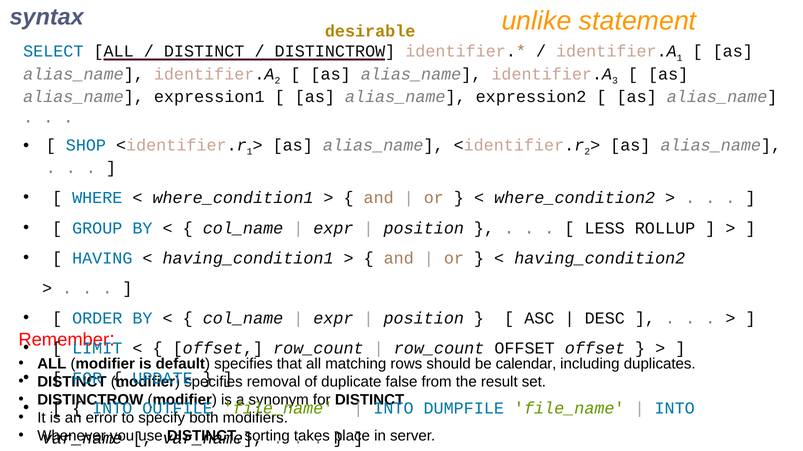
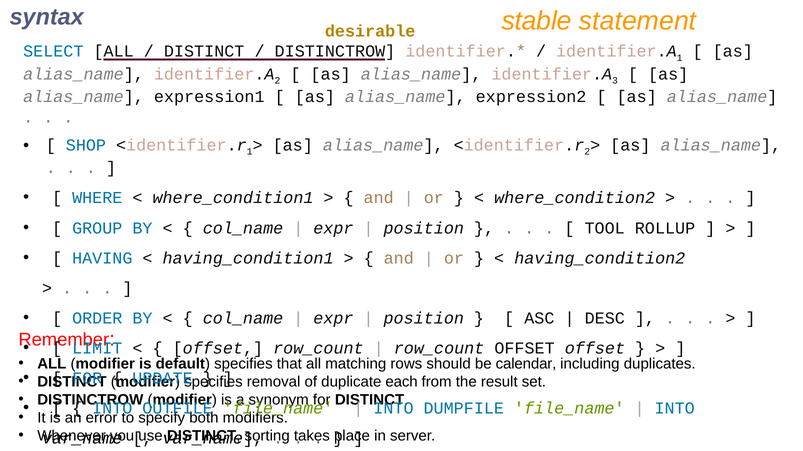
unlike: unlike -> stable
LESS: LESS -> TOOL
false: false -> each
